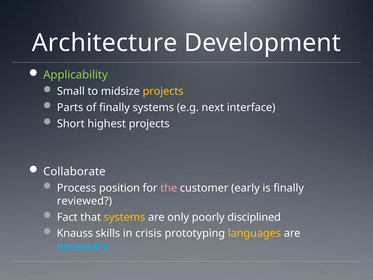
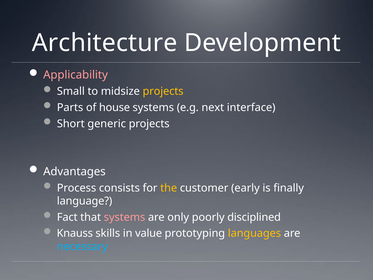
Applicability colour: light green -> pink
of finally: finally -> house
highest: highest -> generic
Collaborate: Collaborate -> Advantages
position: position -> consists
the colour: pink -> yellow
reviewed: reviewed -> language
systems at (125, 217) colour: yellow -> pink
crisis: crisis -> value
